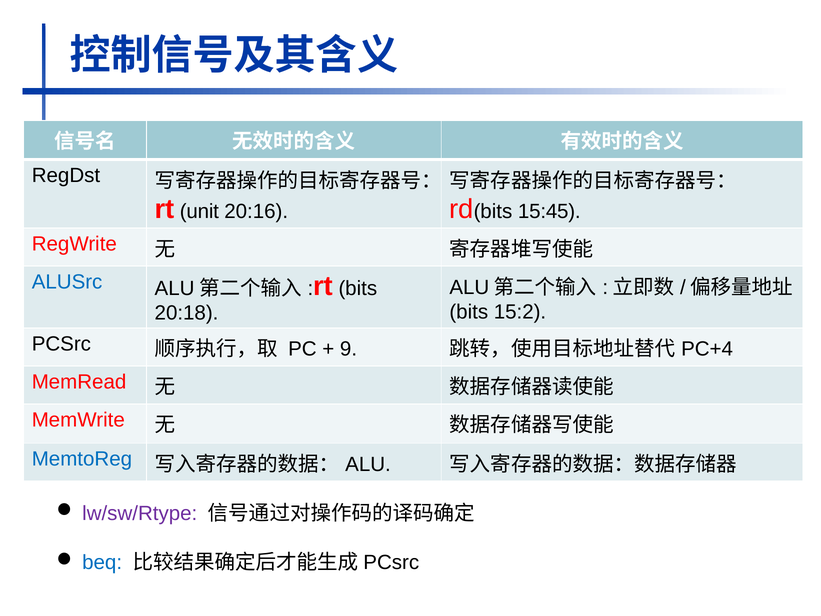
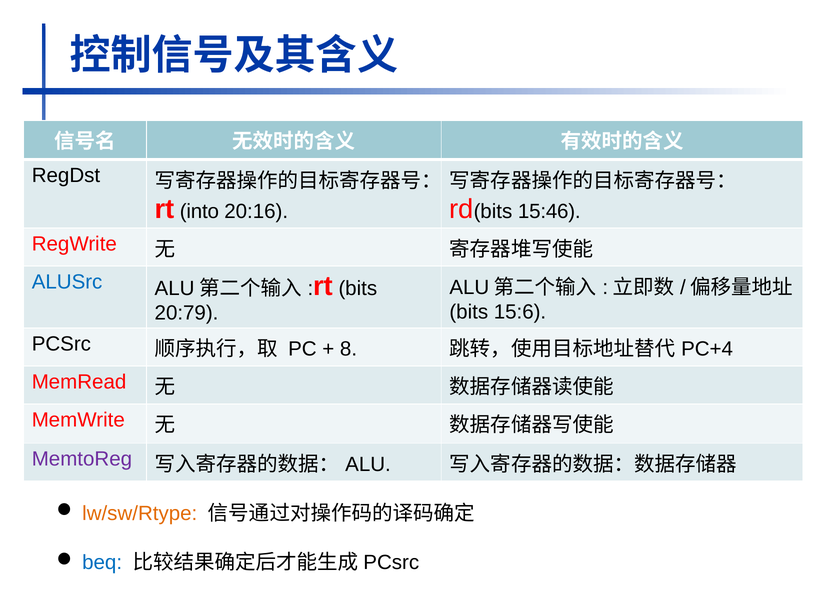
unit: unit -> into
15:45: 15:45 -> 15:46
15:2: 15:2 -> 15:6
20:18: 20:18 -> 20:79
9: 9 -> 8
MemtoReg colour: blue -> purple
lw/sw/Rtype colour: purple -> orange
